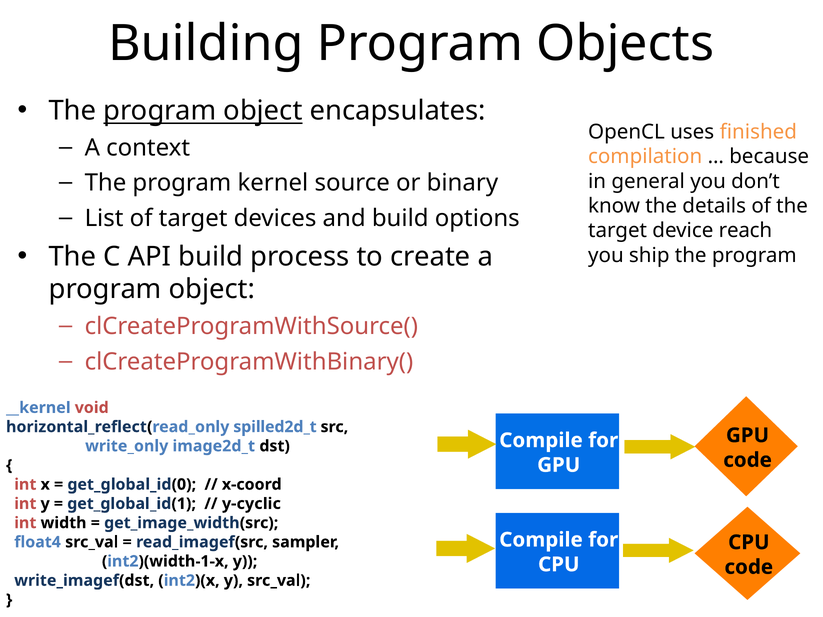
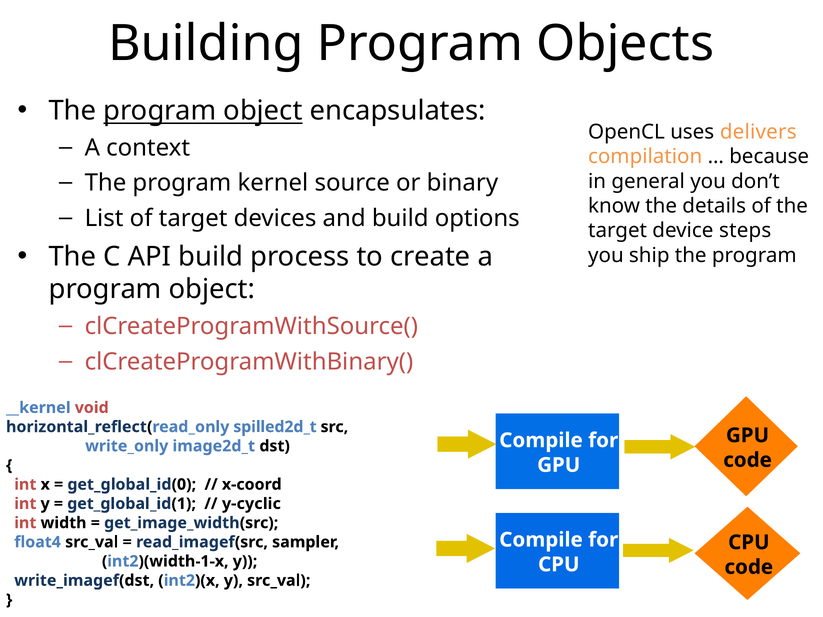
finished: finished -> delivers
reach: reach -> steps
